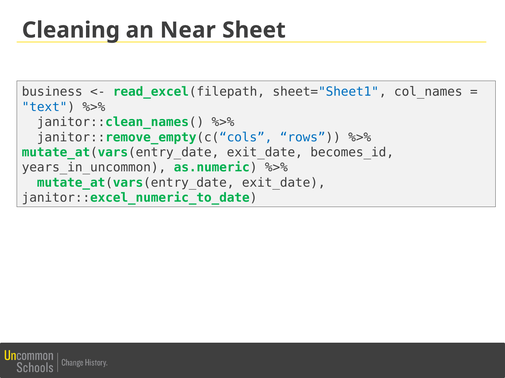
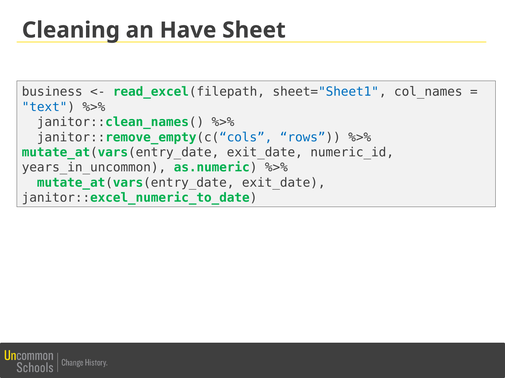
Near: Near -> Have
becomes_id: becomes_id -> numeric_id
